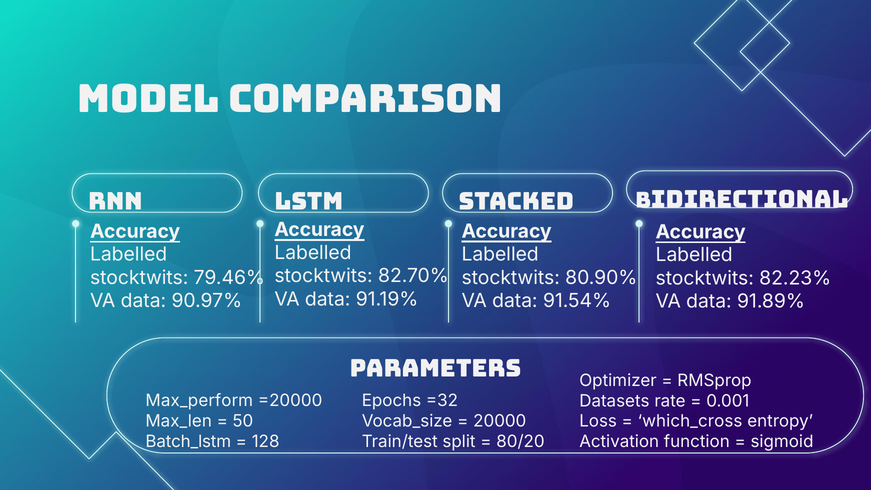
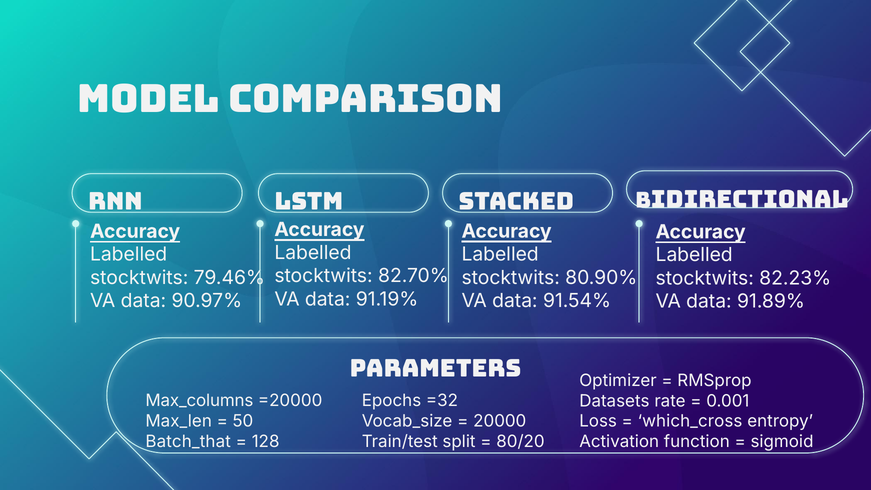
Max_perform: Max_perform -> Max_columns
Batch_lstm: Batch_lstm -> Batch_that
